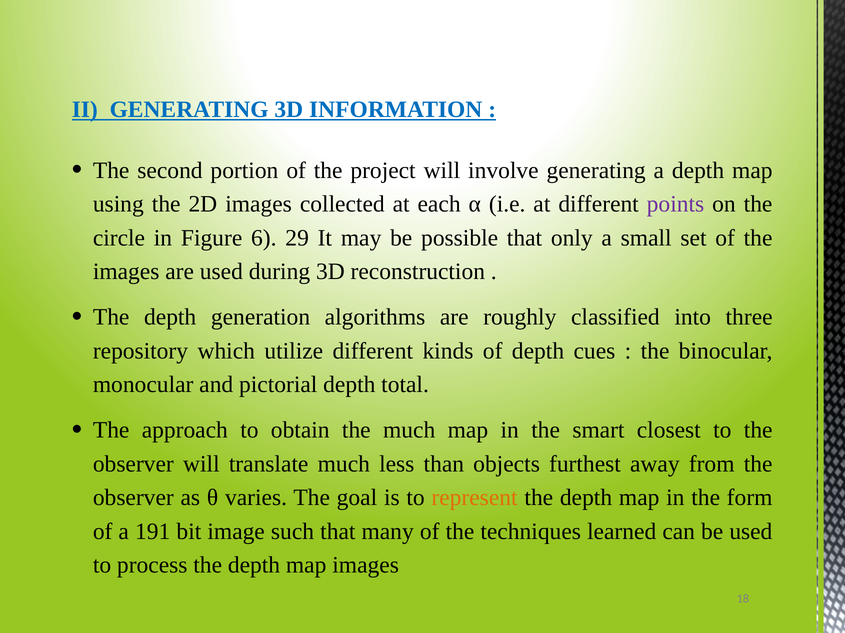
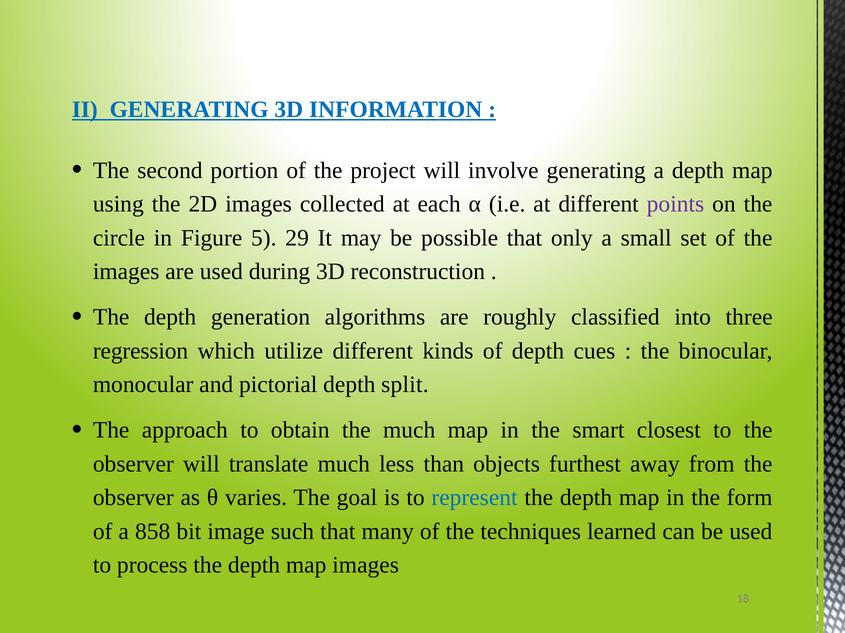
6: 6 -> 5
repository: repository -> regression
total: total -> split
represent colour: orange -> blue
191: 191 -> 858
